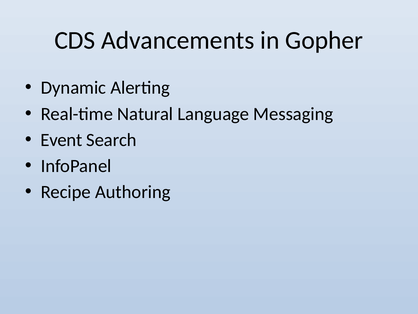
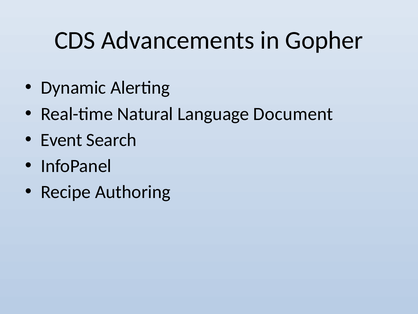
Messaging: Messaging -> Document
